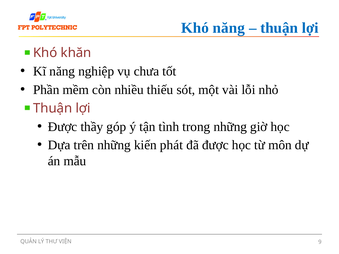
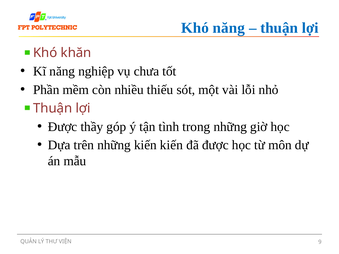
kiến phát: phát -> kiến
